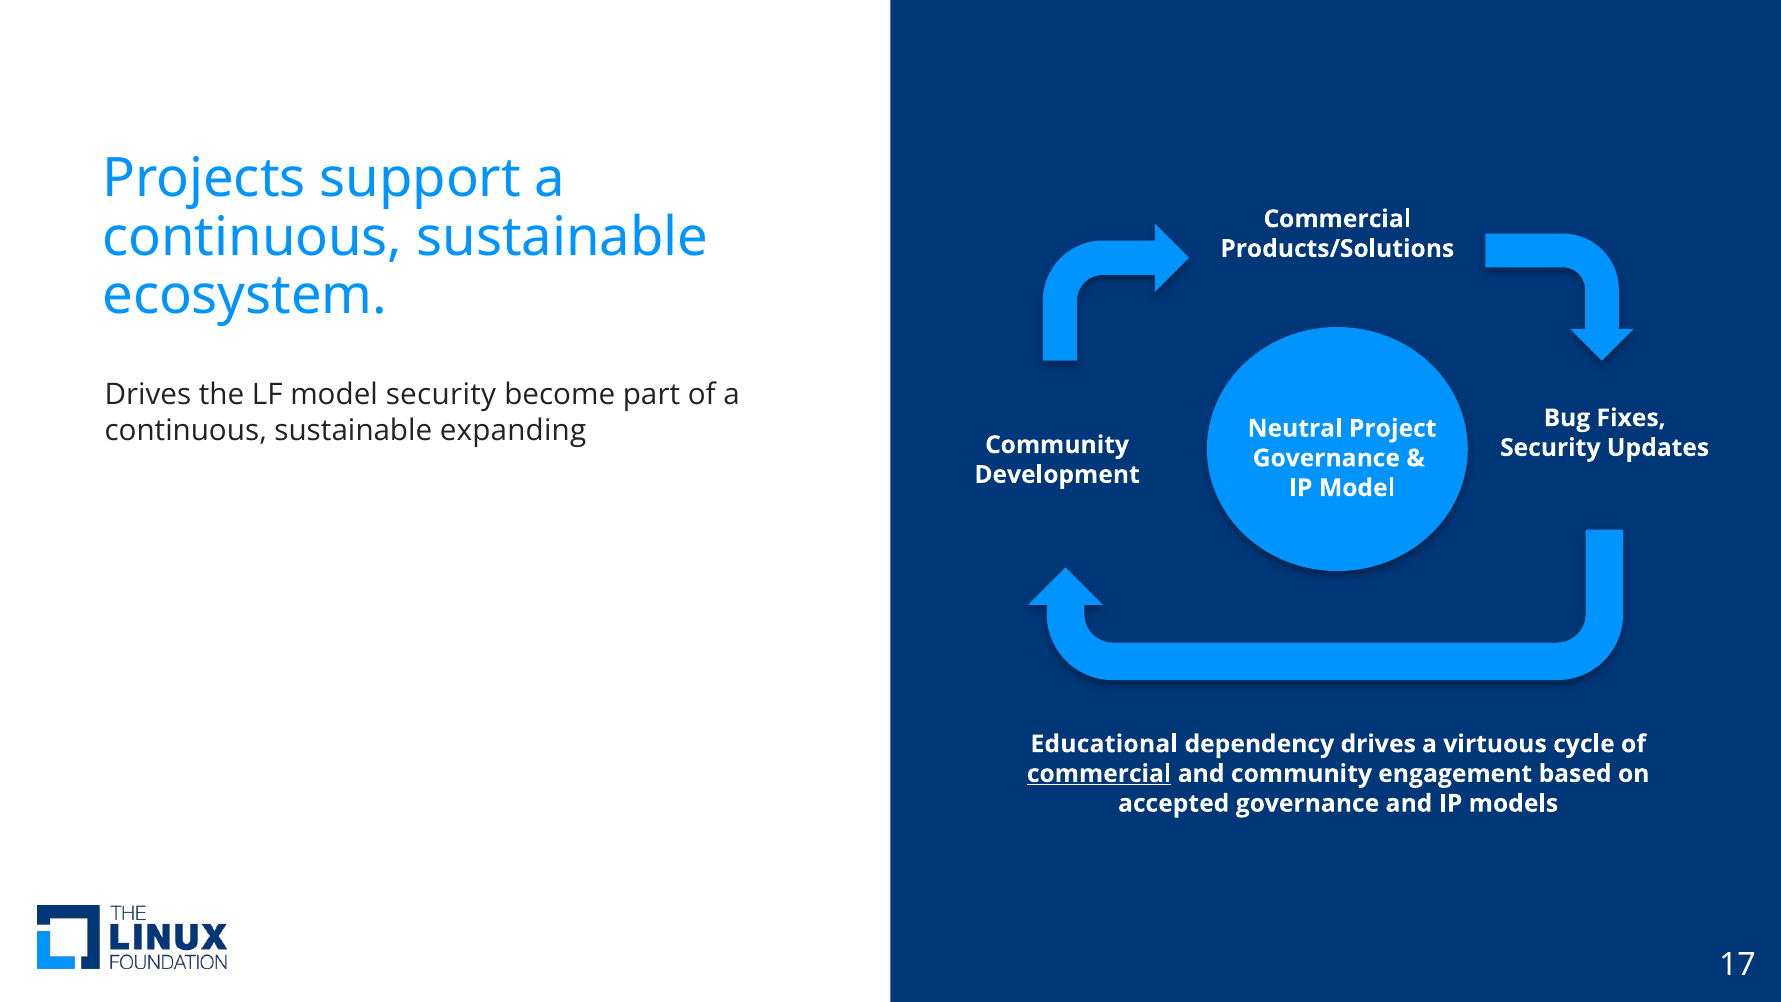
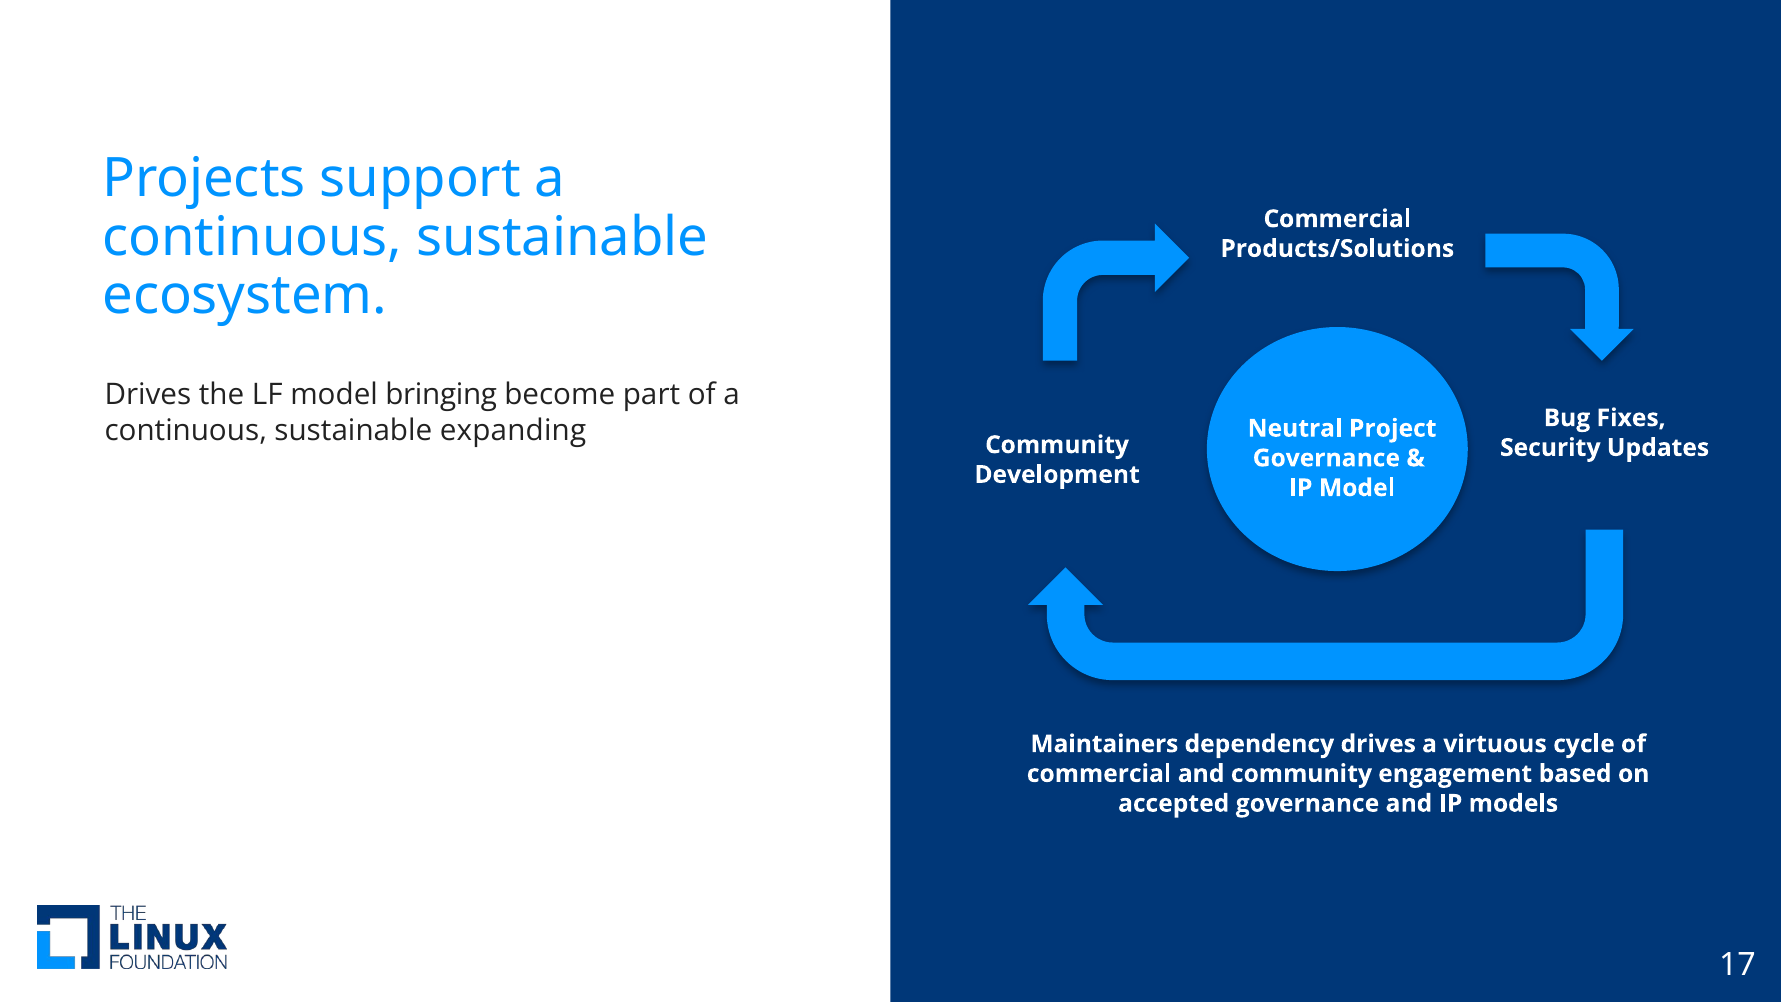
model security: security -> bringing
Educational: Educational -> Maintainers
commercial at (1099, 774) underline: present -> none
